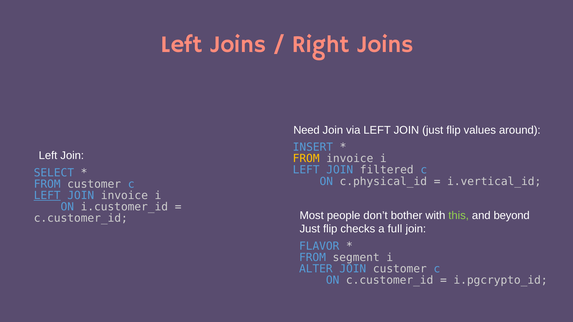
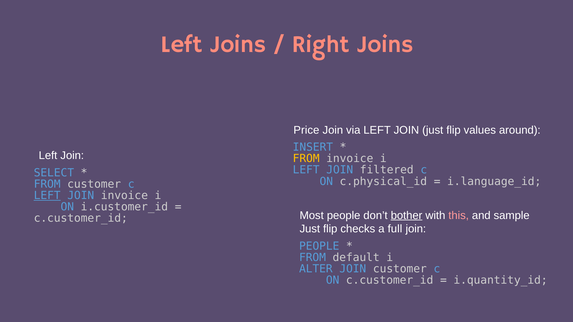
Need: Need -> Price
i.vertical_id: i.vertical_id -> i.language_id
bother underline: none -> present
this colour: light green -> pink
beyond: beyond -> sample
FLAVOR at (319, 246): FLAVOR -> PEOPLE
segment: segment -> default
i.pgcrypto_id: i.pgcrypto_id -> i.quantity_id
